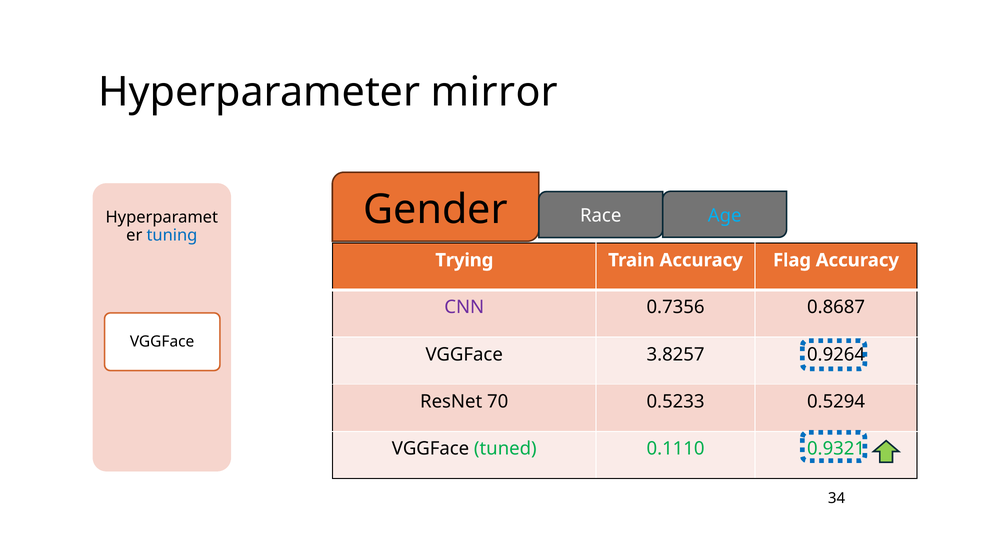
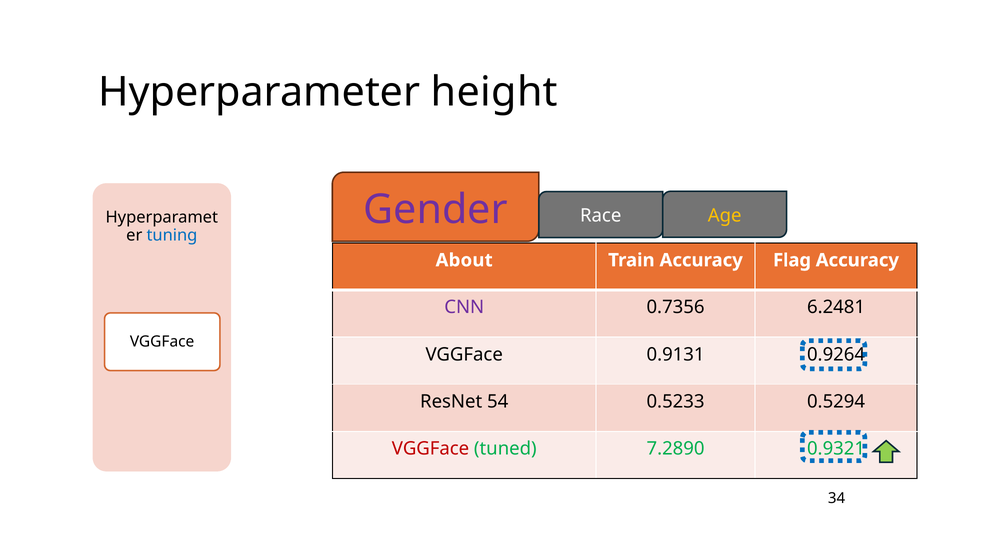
mirror: mirror -> height
Gender colour: black -> purple
Age colour: light blue -> yellow
Trying: Trying -> About
0.8687: 0.8687 -> 6.2481
3.8257: 3.8257 -> 0.9131
70: 70 -> 54
VGGFace at (430, 449) colour: black -> red
0.1110: 0.1110 -> 7.2890
